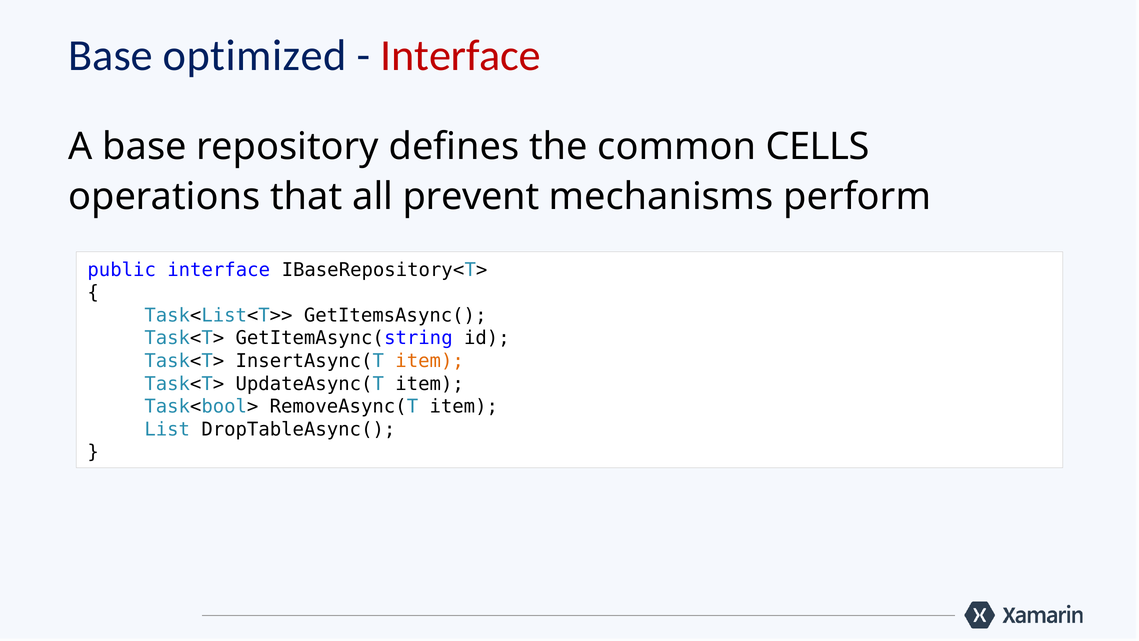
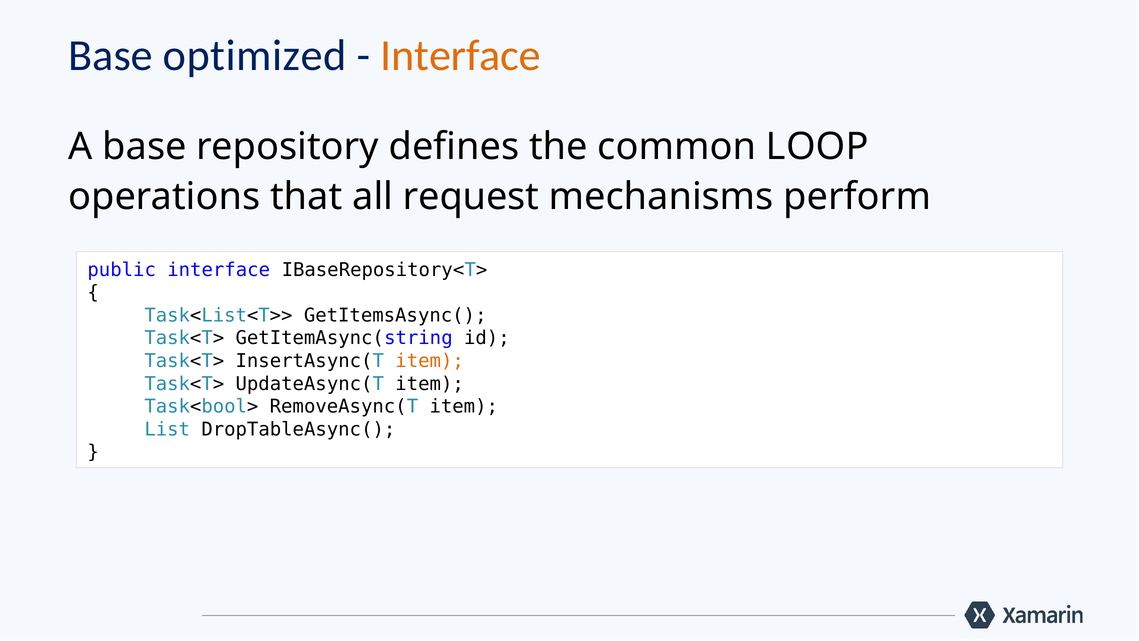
Interface at (461, 56) colour: red -> orange
CELLS: CELLS -> LOOP
prevent: prevent -> request
